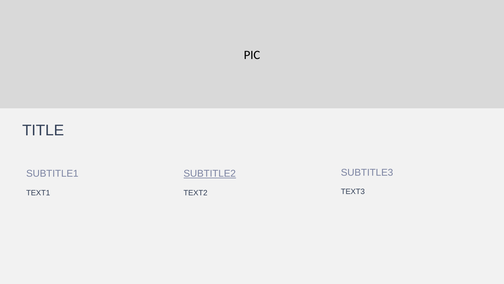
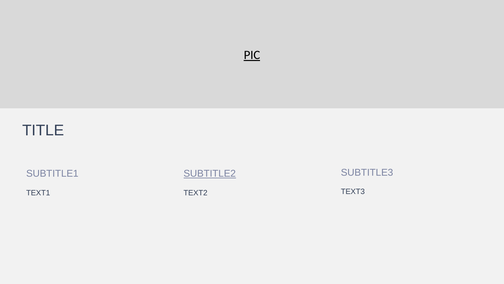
PIC underline: none -> present
